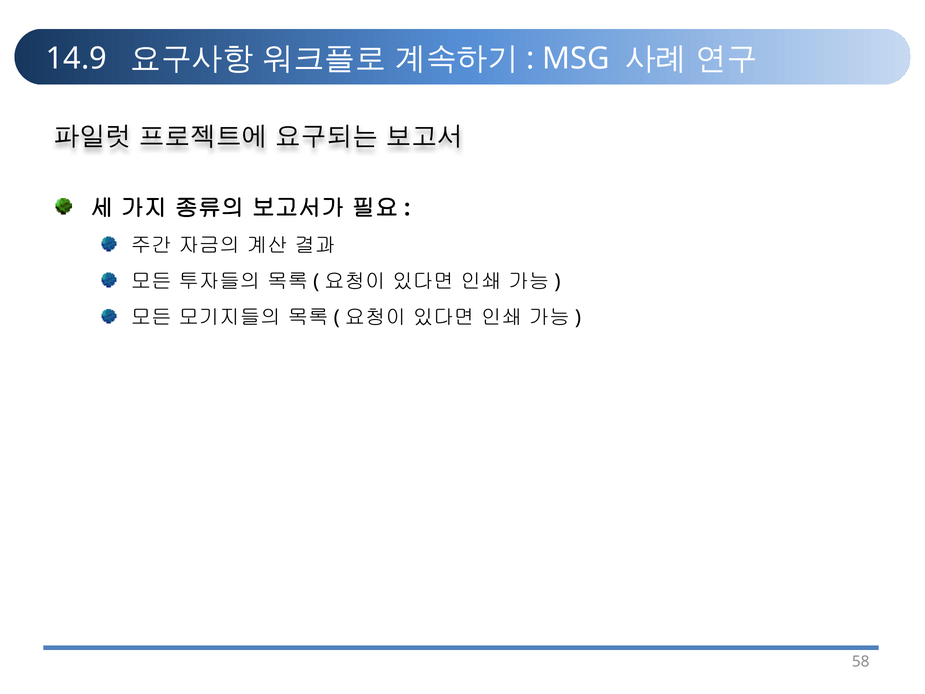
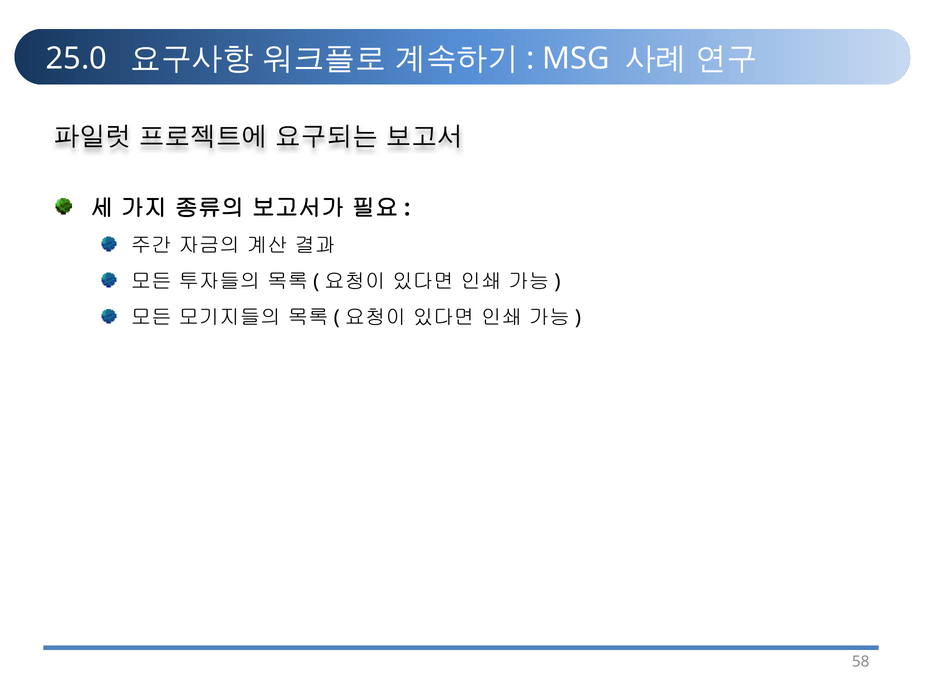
14.9: 14.9 -> 25.0
